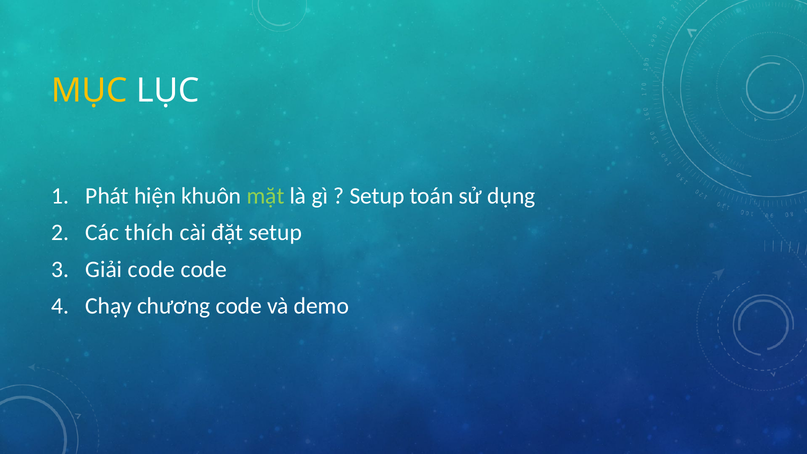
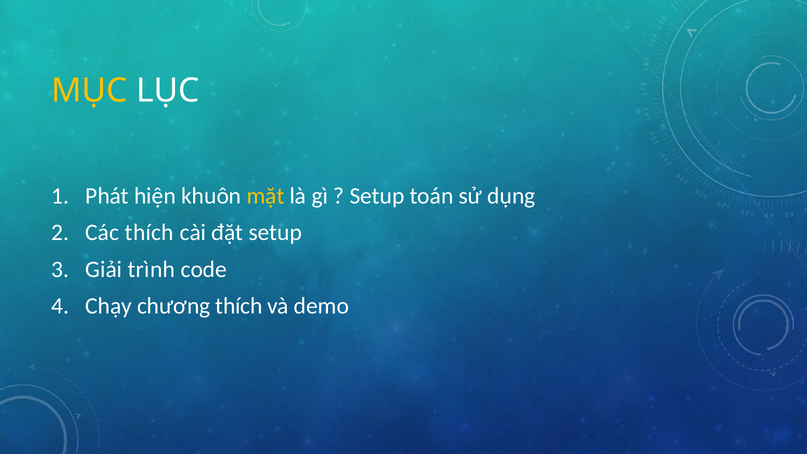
mặt colour: light green -> yellow
Giải code: code -> trình
chương code: code -> thích
